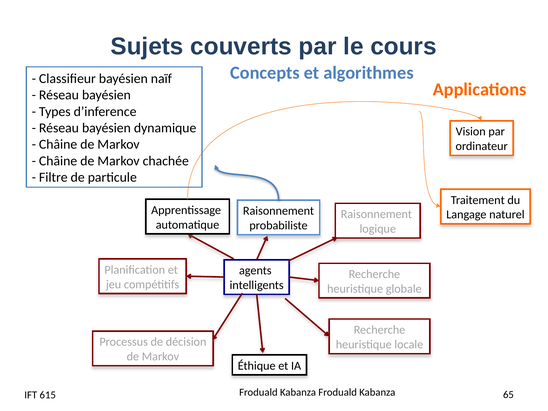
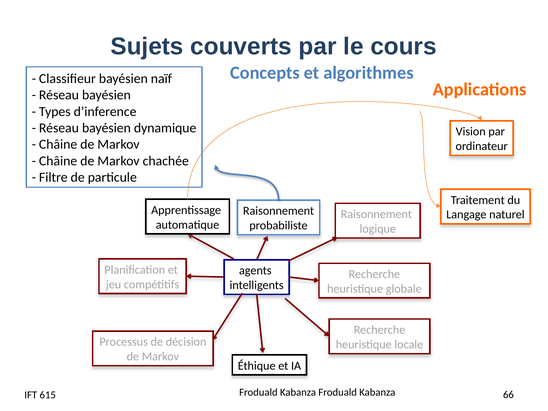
65: 65 -> 66
